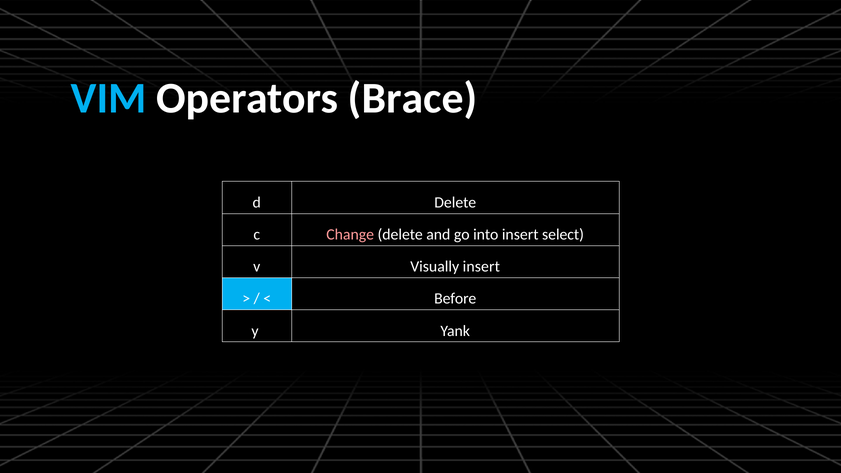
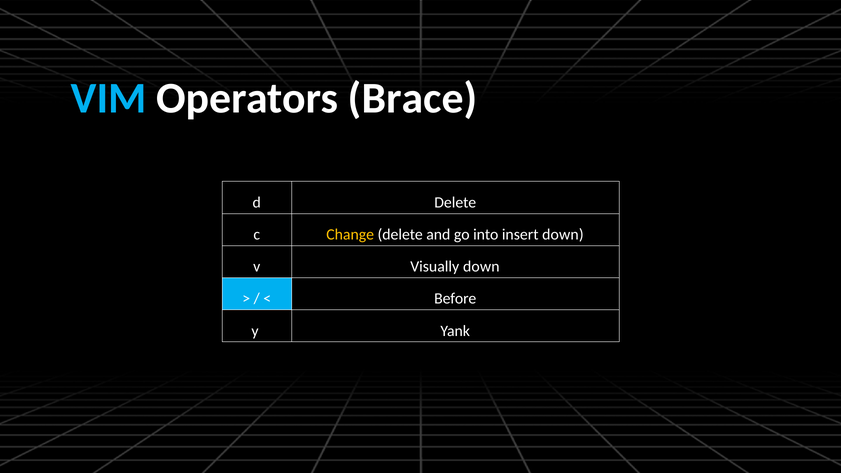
Change colour: pink -> yellow
insert select: select -> down
Visually insert: insert -> down
